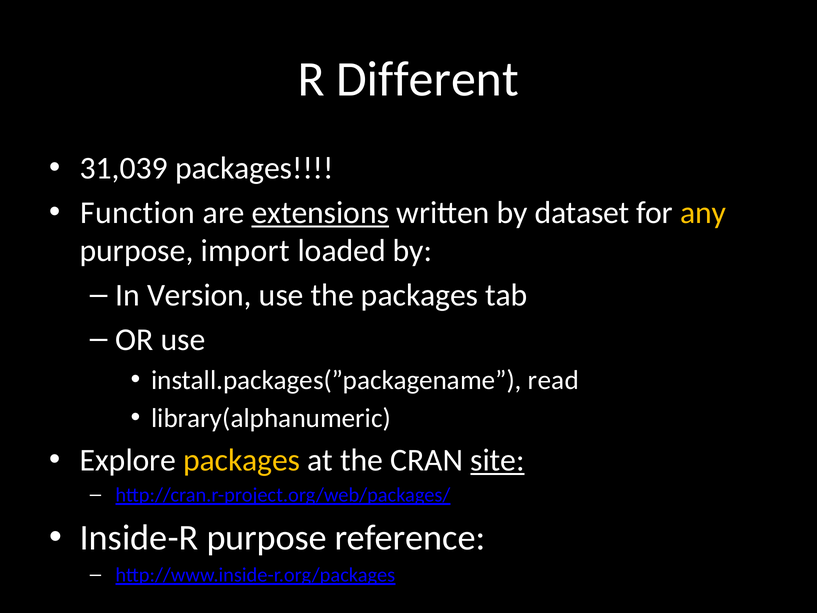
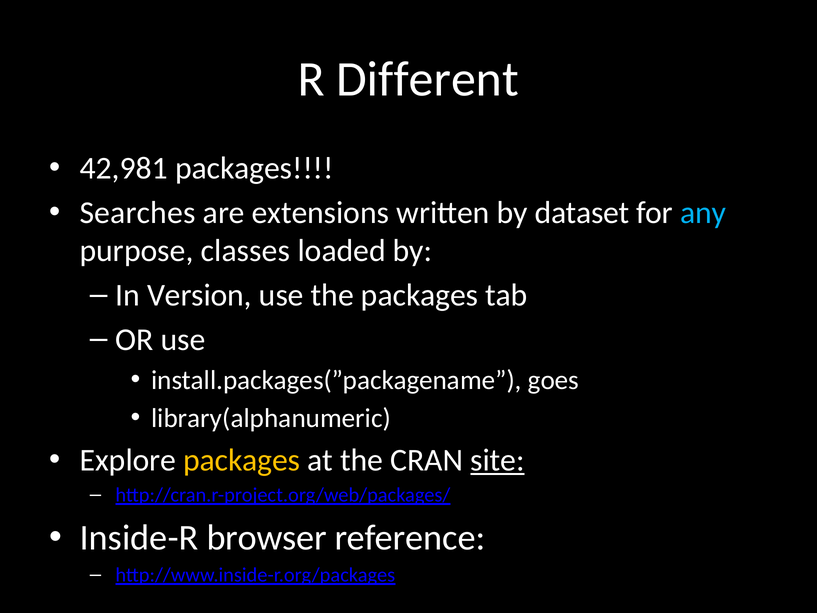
31,039: 31,039 -> 42,981
Function: Function -> Searches
extensions underline: present -> none
any colour: yellow -> light blue
import: import -> classes
read: read -> goes
Inside-R purpose: purpose -> browser
